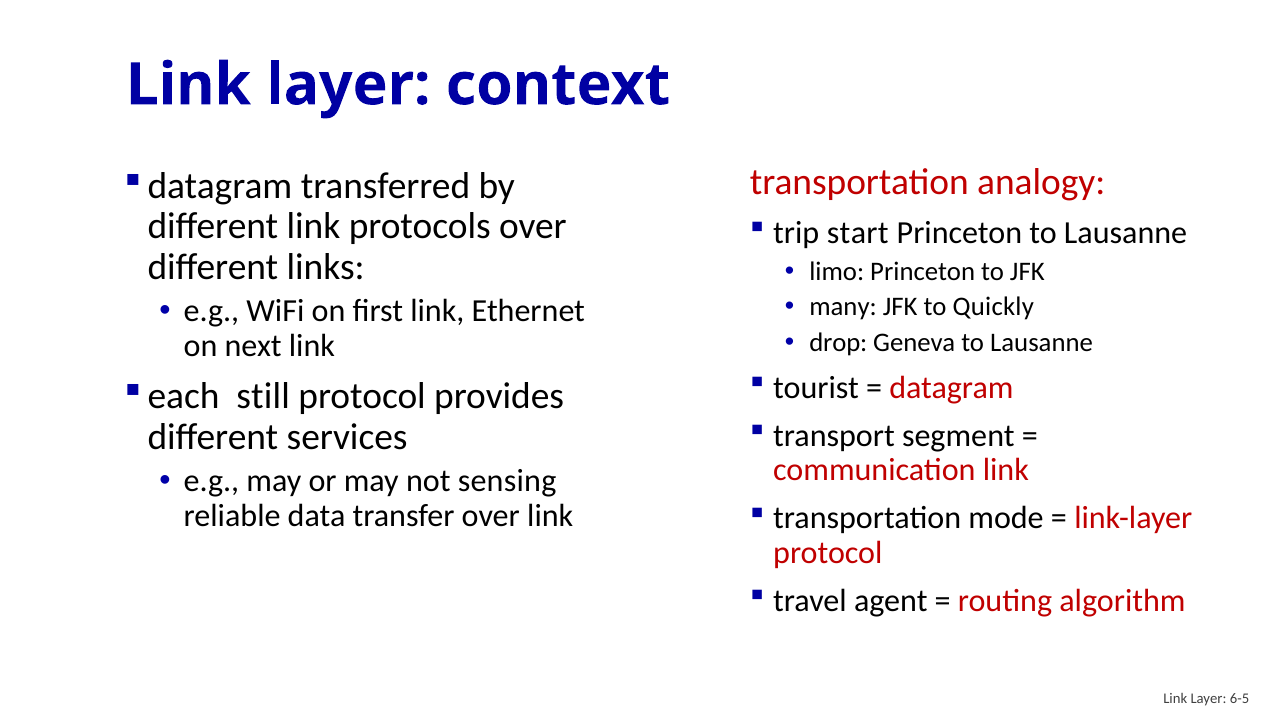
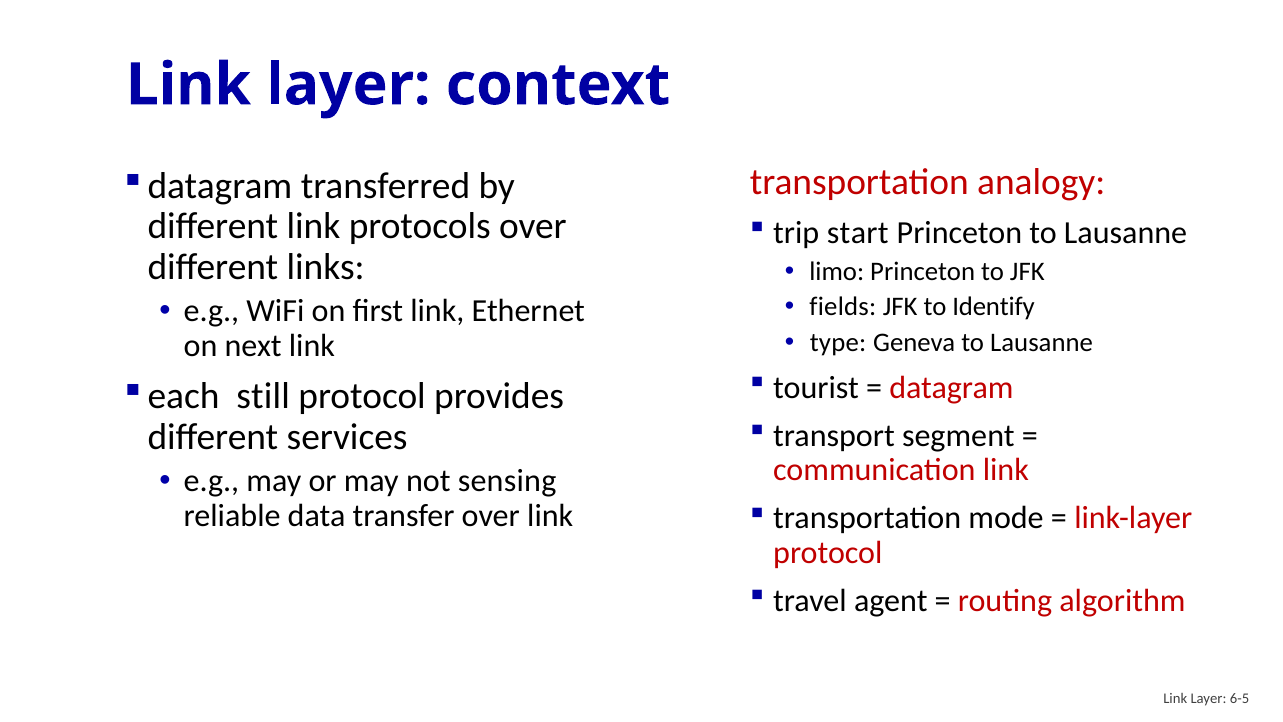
many: many -> fields
Quickly: Quickly -> Identify
drop: drop -> type
